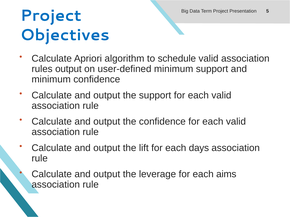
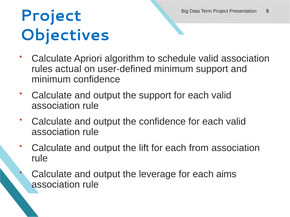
rules output: output -> actual
days: days -> from
